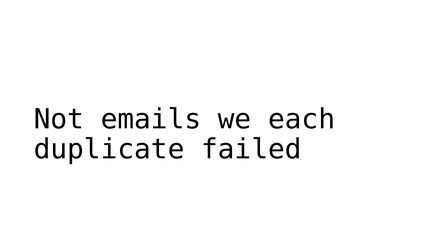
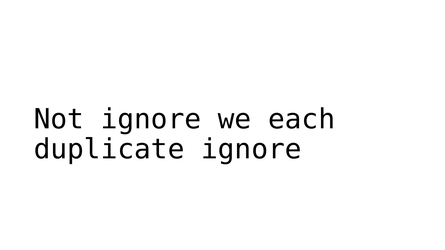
Not emails: emails -> ignore
duplicate failed: failed -> ignore
